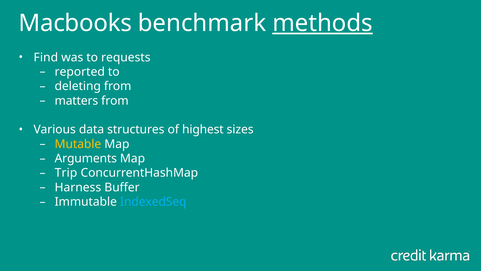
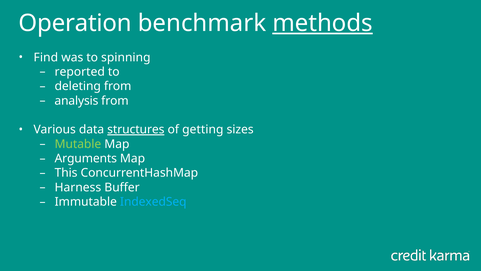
Macbooks: Macbooks -> Operation
requests: requests -> spinning
matters: matters -> analysis
structures underline: none -> present
highest: highest -> getting
Mutable colour: yellow -> light green
Trip: Trip -> This
